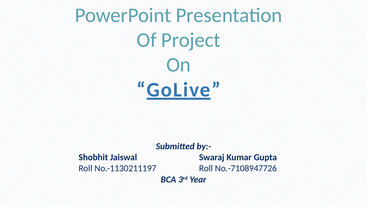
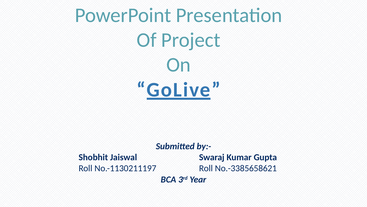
No.-7108947726: No.-7108947726 -> No.-3385658621
